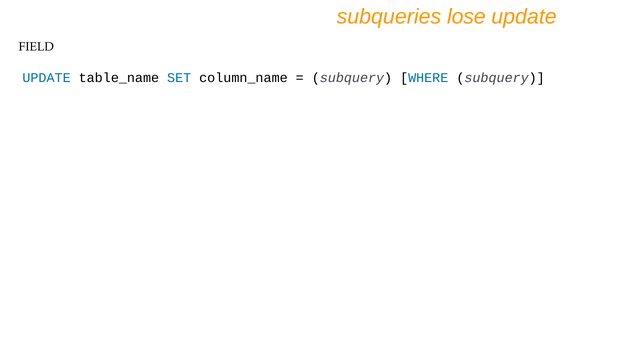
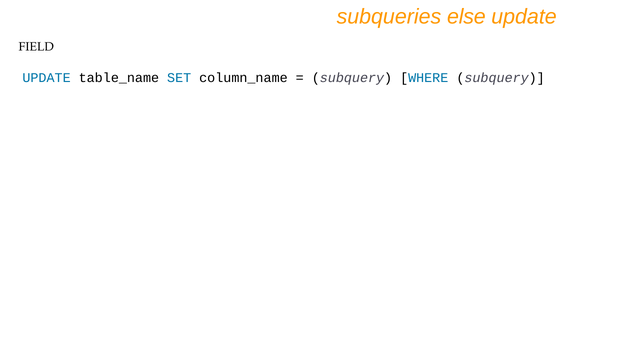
lose: lose -> else
